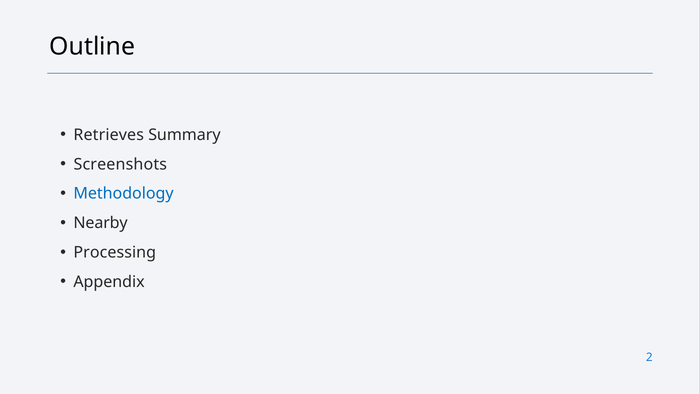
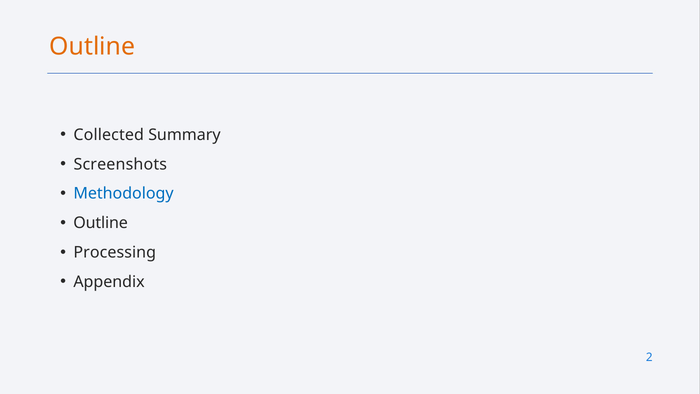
Outline at (92, 47) colour: black -> orange
Retrieves: Retrieves -> Collected
Nearby at (101, 223): Nearby -> Outline
